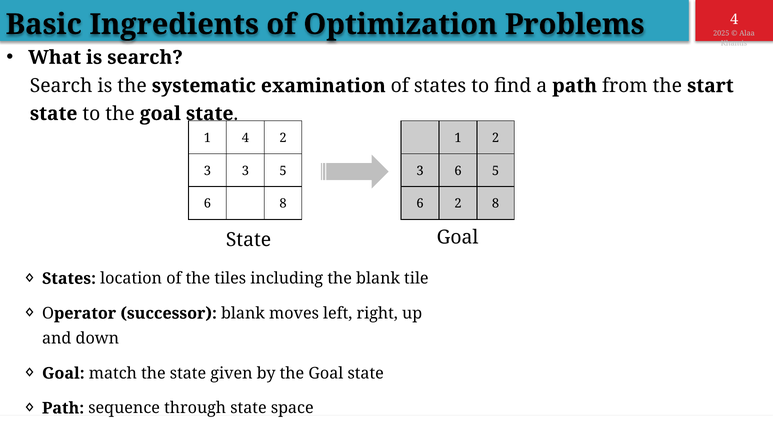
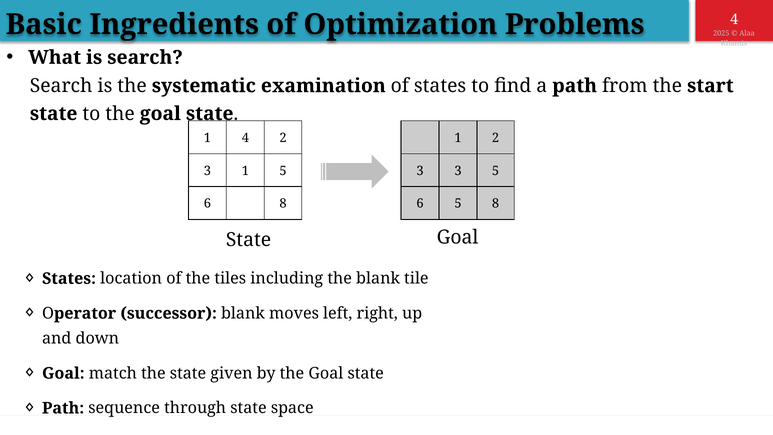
3 3: 3 -> 1
3 6: 6 -> 3
6 2: 2 -> 5
